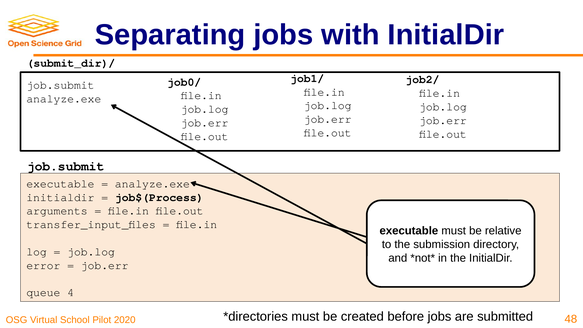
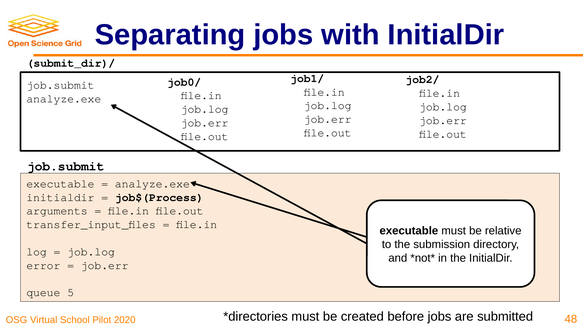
4: 4 -> 5
